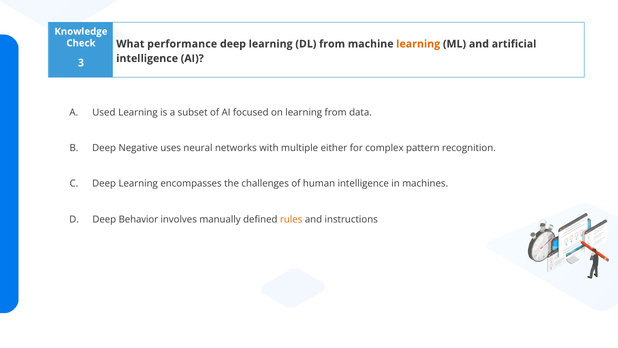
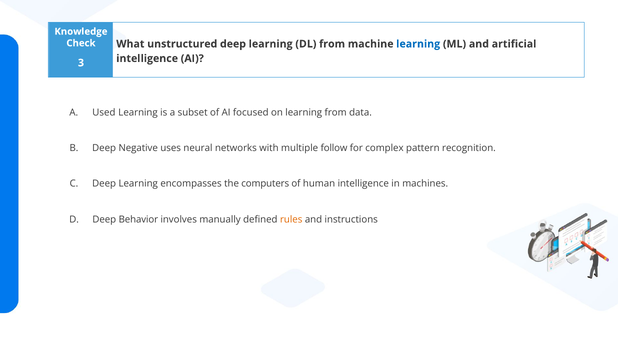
performance: performance -> unstructured
learning at (418, 44) colour: orange -> blue
either: either -> follow
challenges: challenges -> computers
